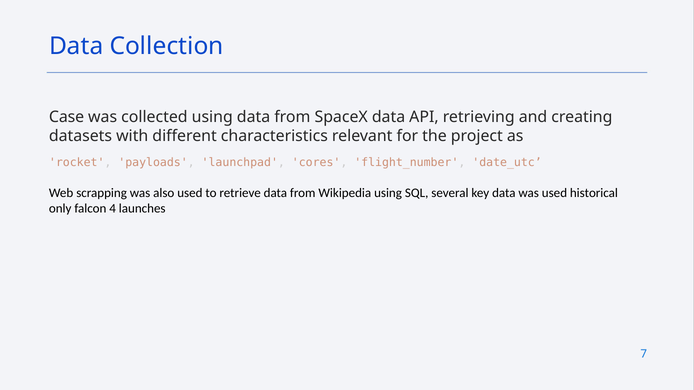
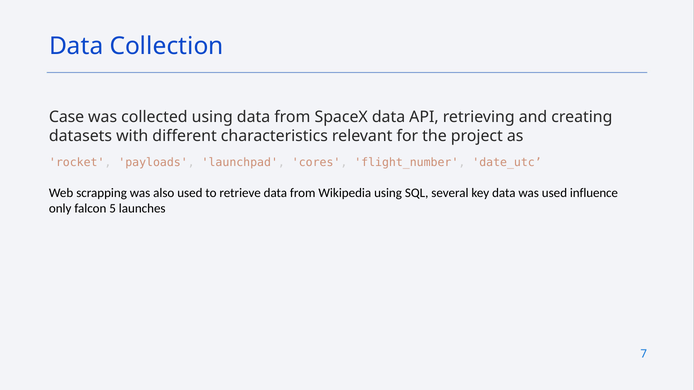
historical: historical -> influence
4: 4 -> 5
